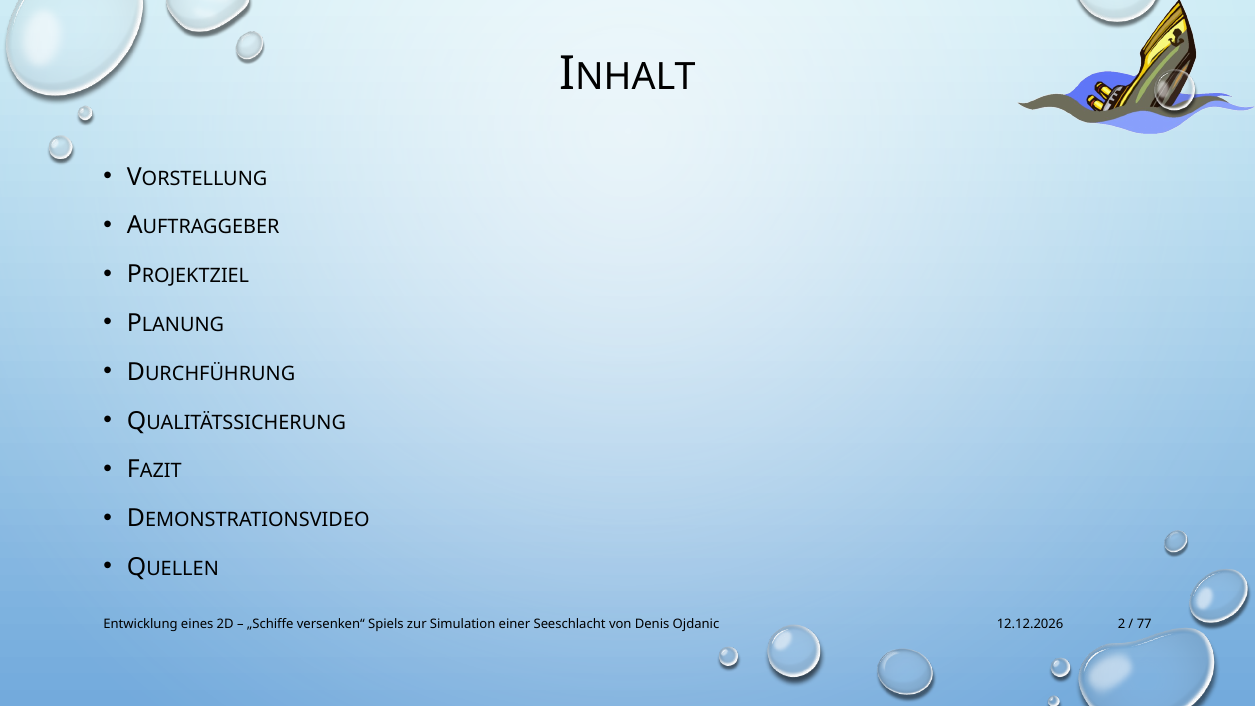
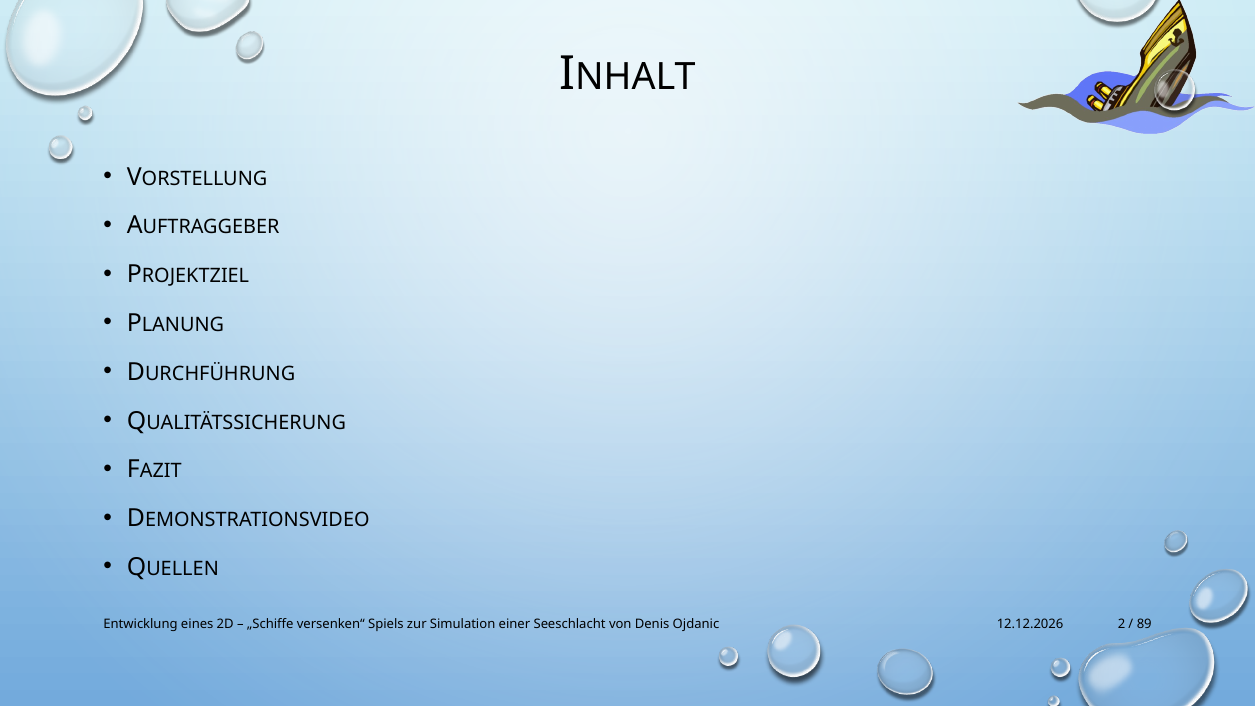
77: 77 -> 89
